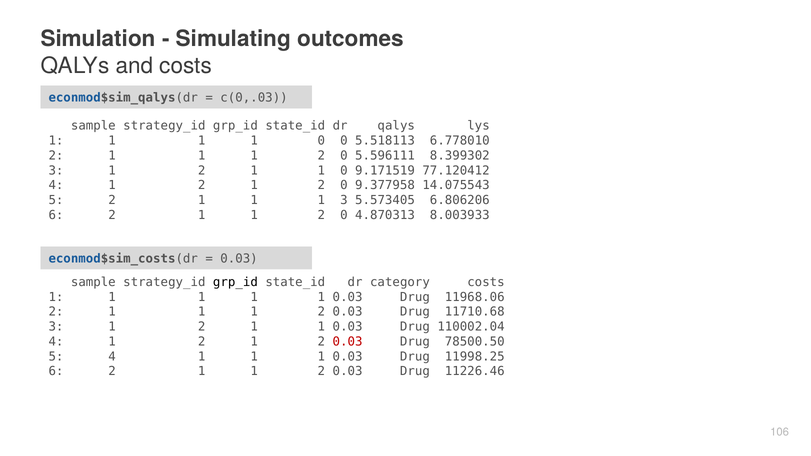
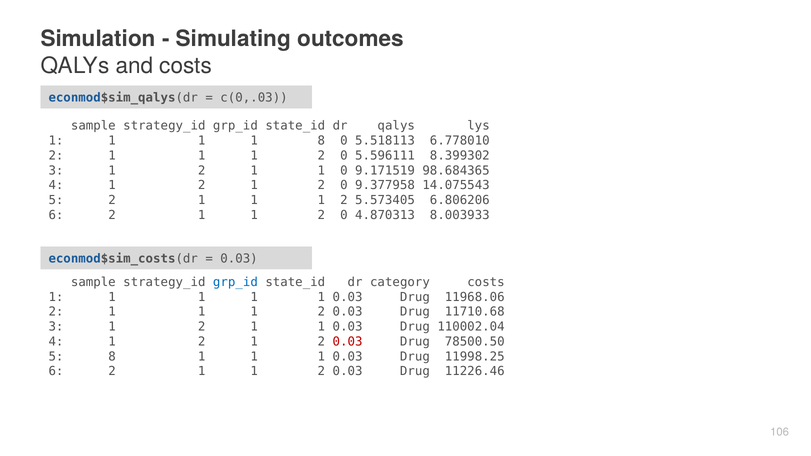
1 1 1 0: 0 -> 8
77.120412: 77.120412 -> 98.684365
3 at (344, 200): 3 -> 2
grp_id at (235, 282) colour: black -> blue
5 4: 4 -> 8
